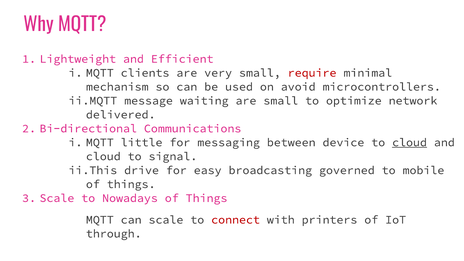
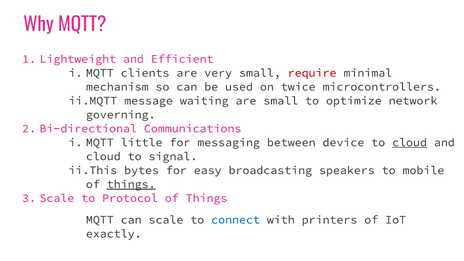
avoid: avoid -> twice
delivered: delivered -> governing
drive: drive -> bytes
governed: governed -> speakers
things at (131, 184) underline: none -> present
Nowadays: Nowadays -> Protocol
connect colour: red -> blue
through: through -> exactly
